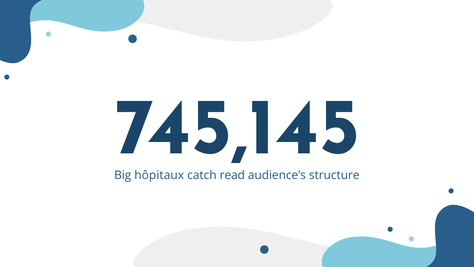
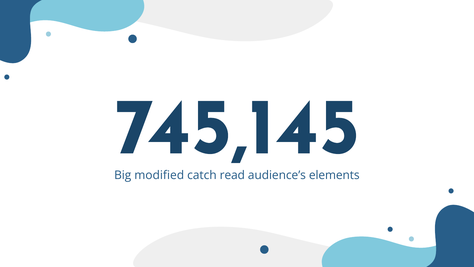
hôpitaux: hôpitaux -> modified
structure: structure -> elements
